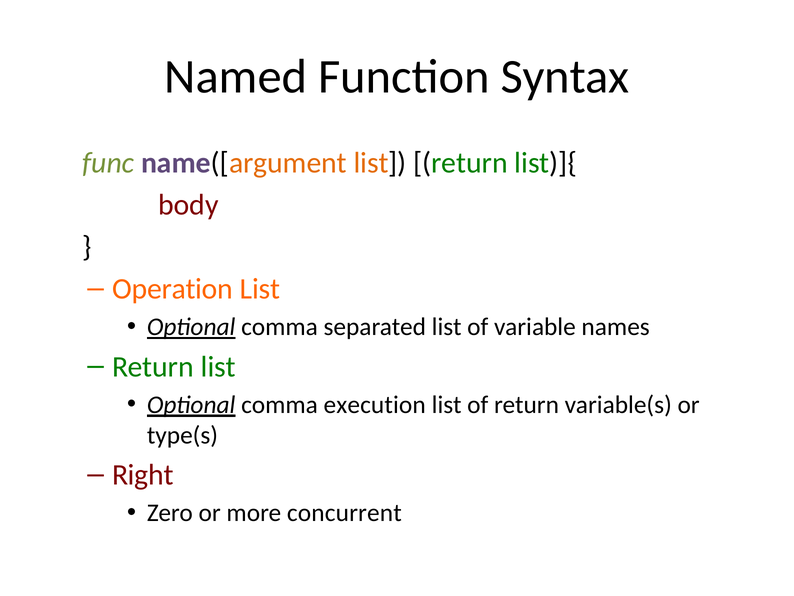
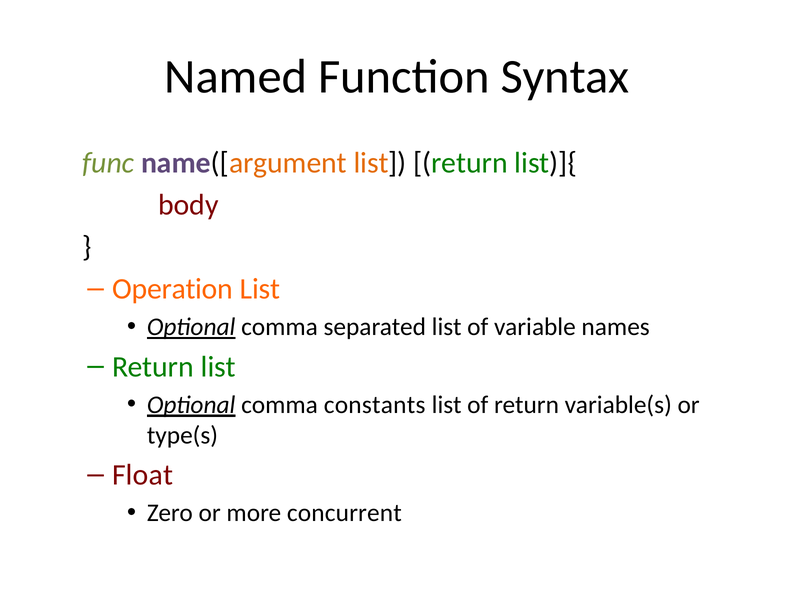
execution: execution -> constants
Right: Right -> Float
